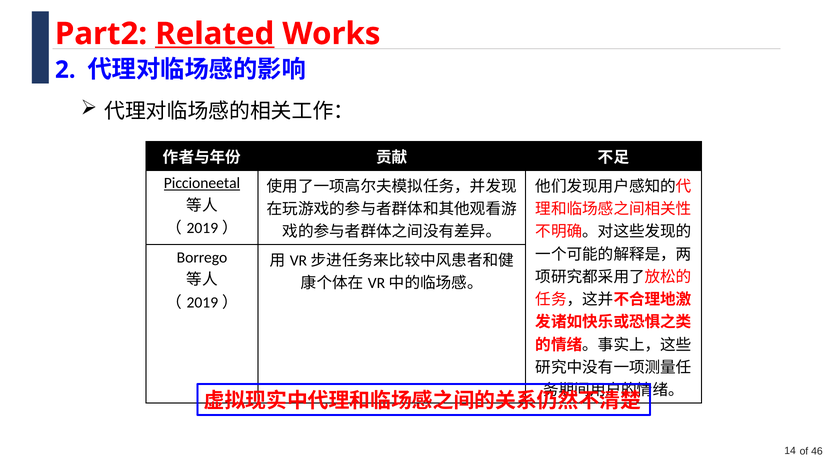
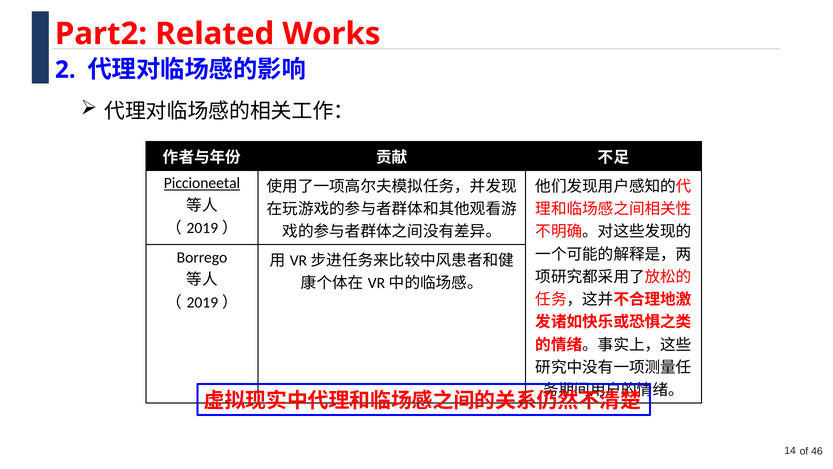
Related underline: present -> none
